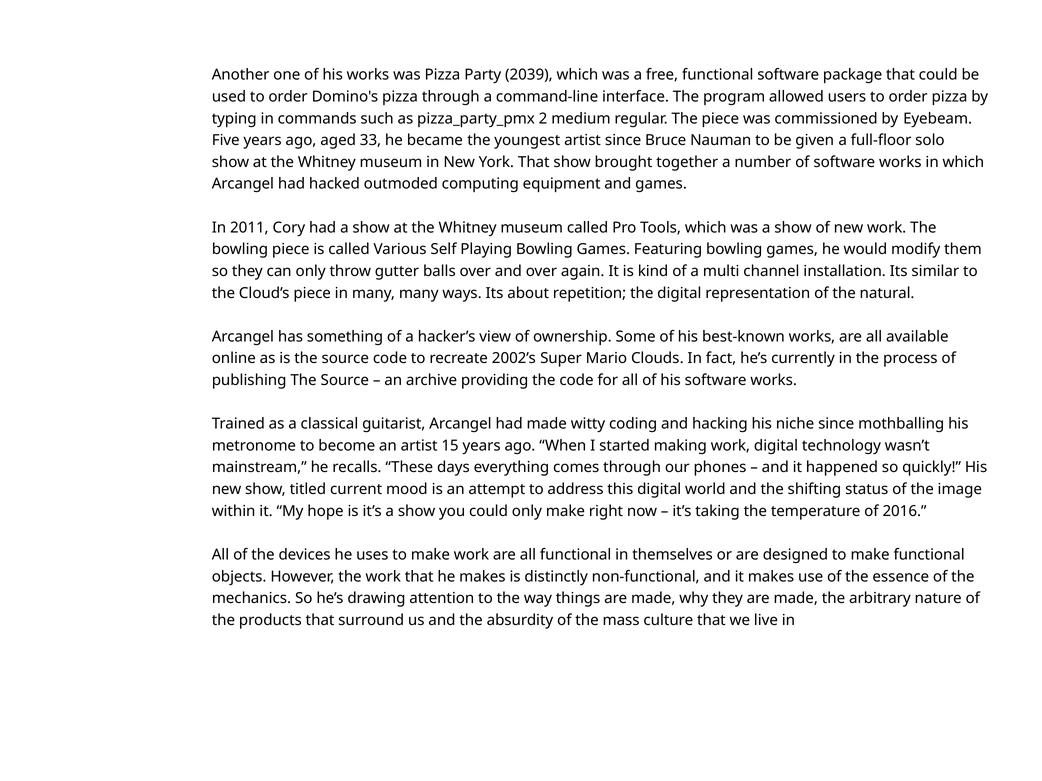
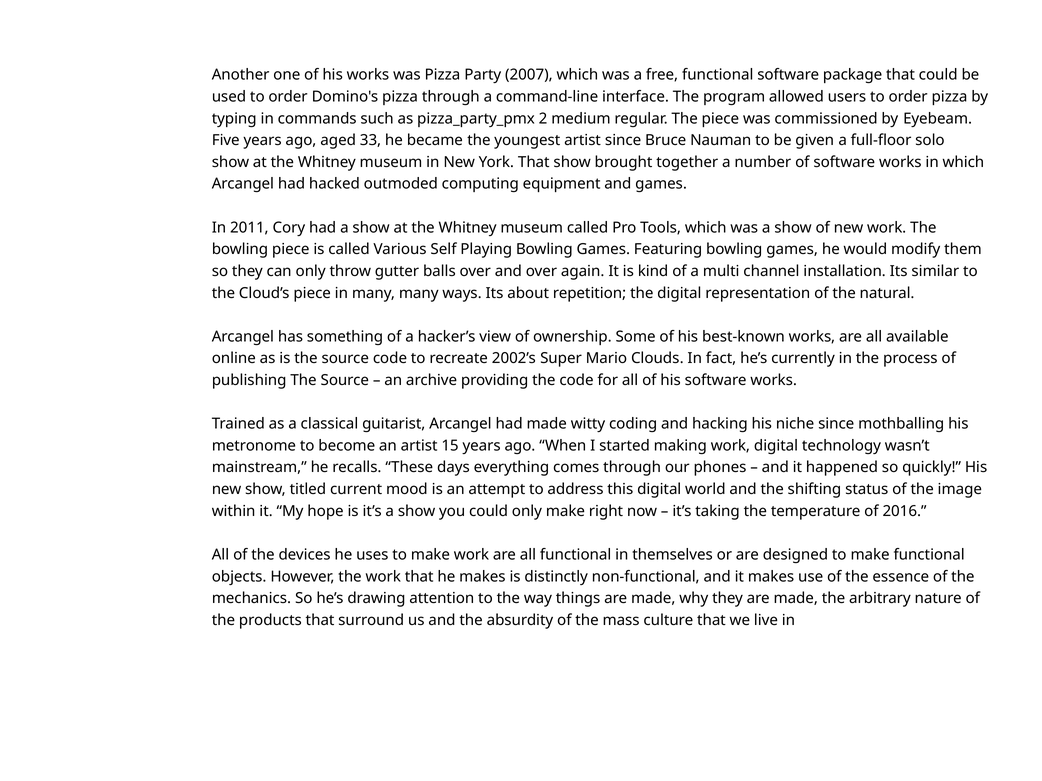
2039: 2039 -> 2007
